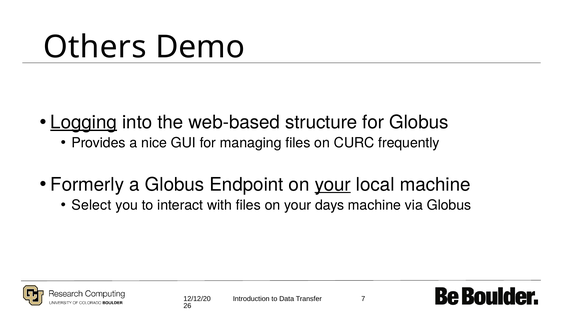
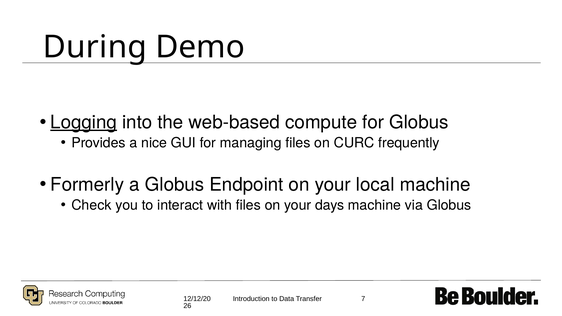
Others: Others -> During
structure: structure -> compute
your at (333, 185) underline: present -> none
Select: Select -> Check
